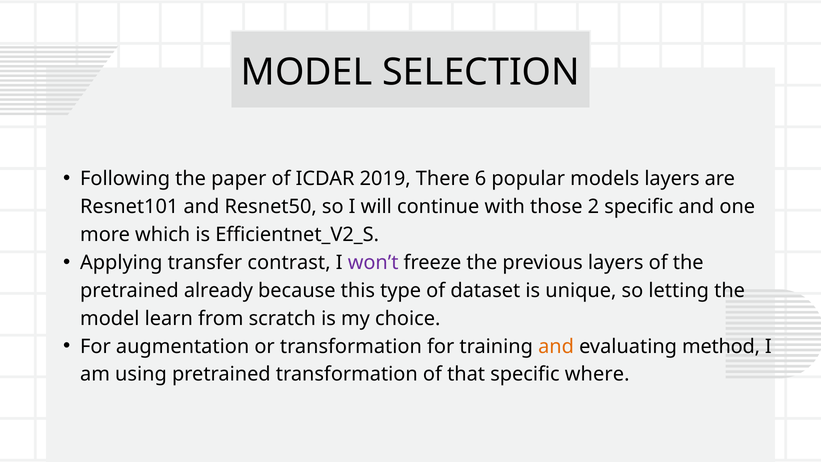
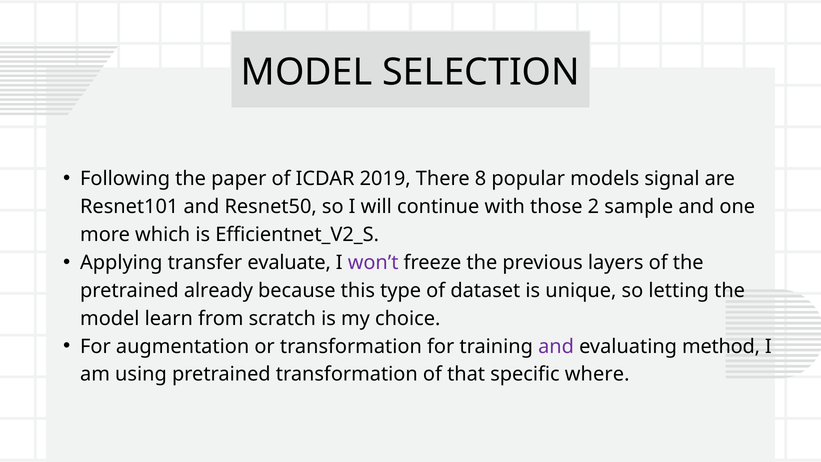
6: 6 -> 8
models layers: layers -> signal
2 specific: specific -> sample
contrast: contrast -> evaluate
and at (556, 346) colour: orange -> purple
